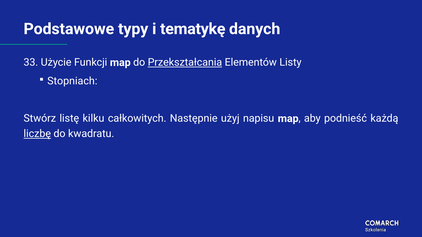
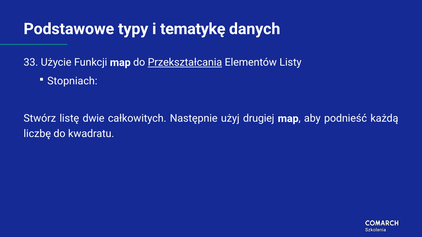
kilku: kilku -> dwie
napisu: napisu -> drugiej
liczbę underline: present -> none
